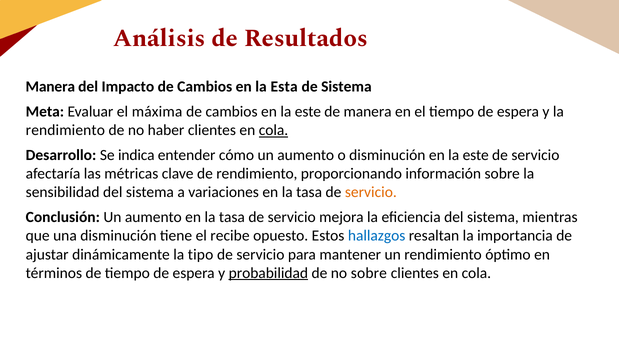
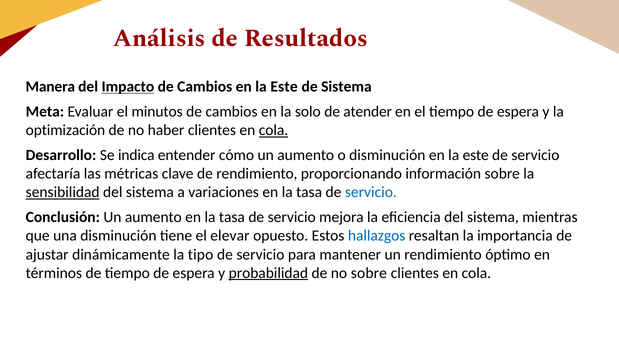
Impacto underline: none -> present
Cambios en la Esta: Esta -> Este
máxima: máxima -> minutos
cambios en la este: este -> solo
de manera: manera -> atender
rendimiento at (65, 130): rendimiento -> optimización
sensibilidad underline: none -> present
servicio at (371, 192) colour: orange -> blue
recibe: recibe -> elevar
